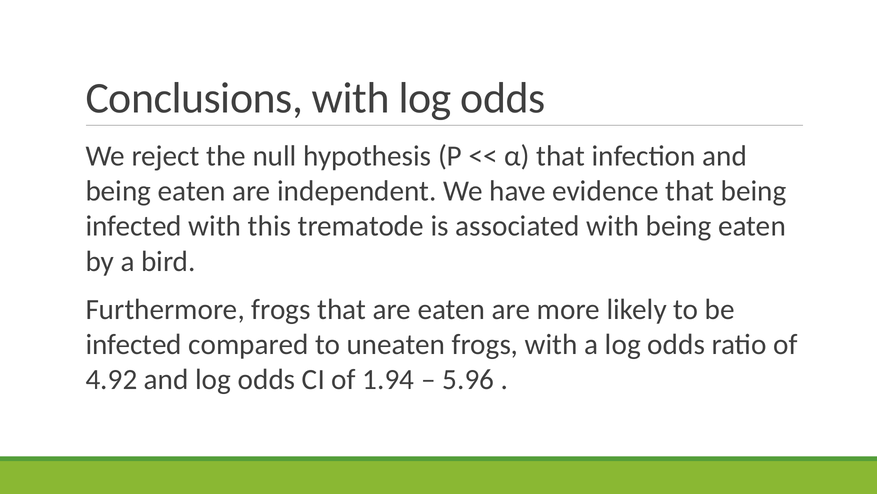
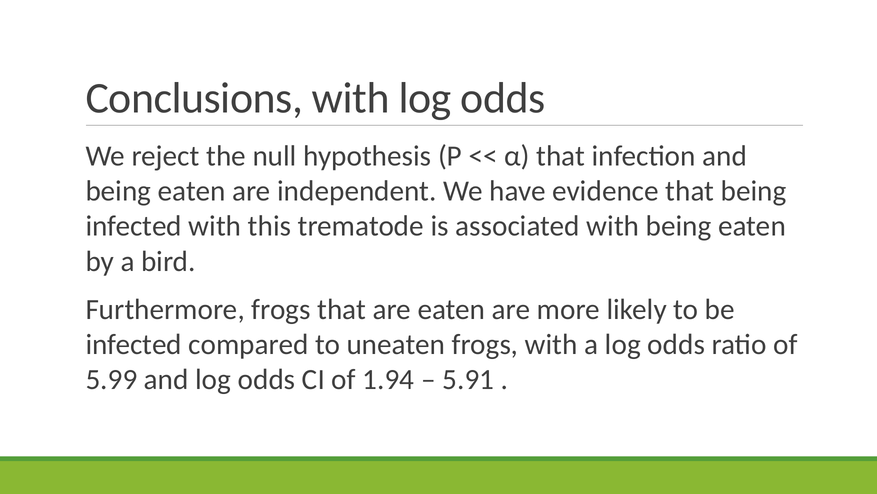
4.92: 4.92 -> 5.99
5.96: 5.96 -> 5.91
